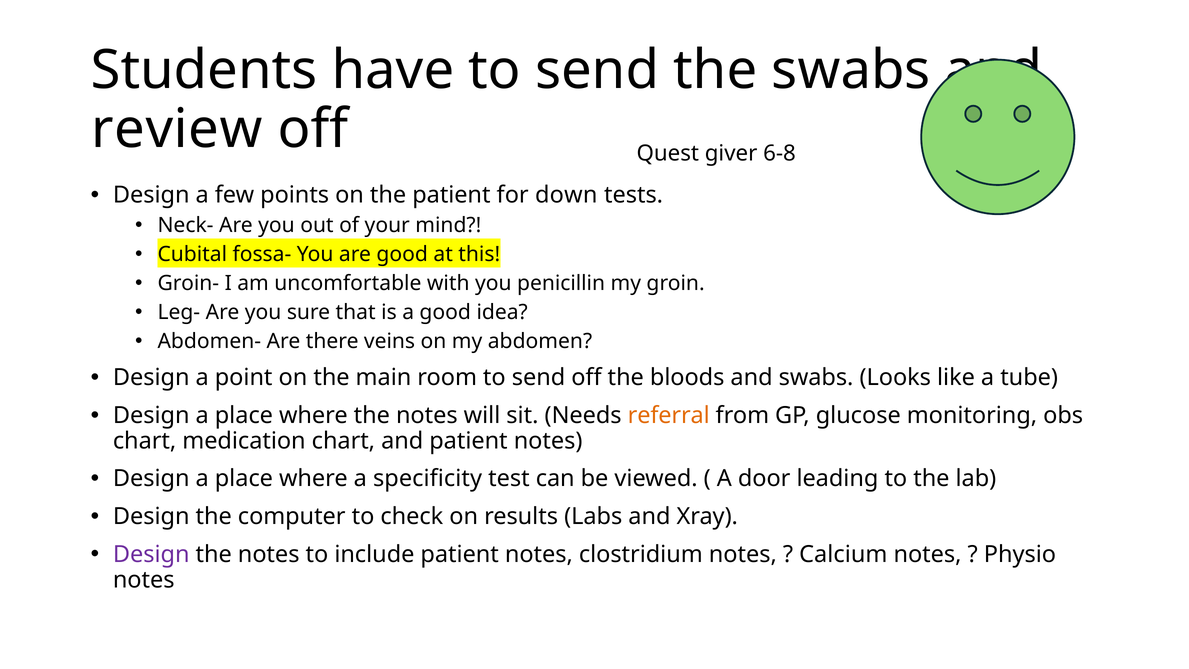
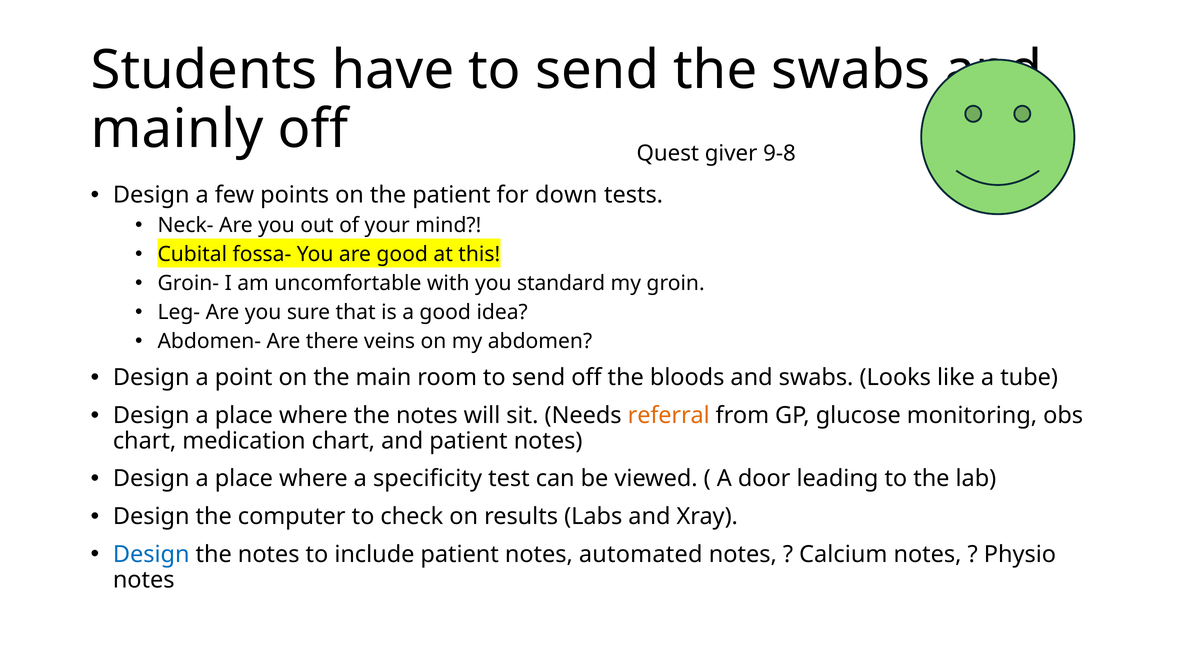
review: review -> mainly
6-8: 6-8 -> 9-8
penicillin: penicillin -> standard
Design at (151, 554) colour: purple -> blue
clostridium: clostridium -> automated
